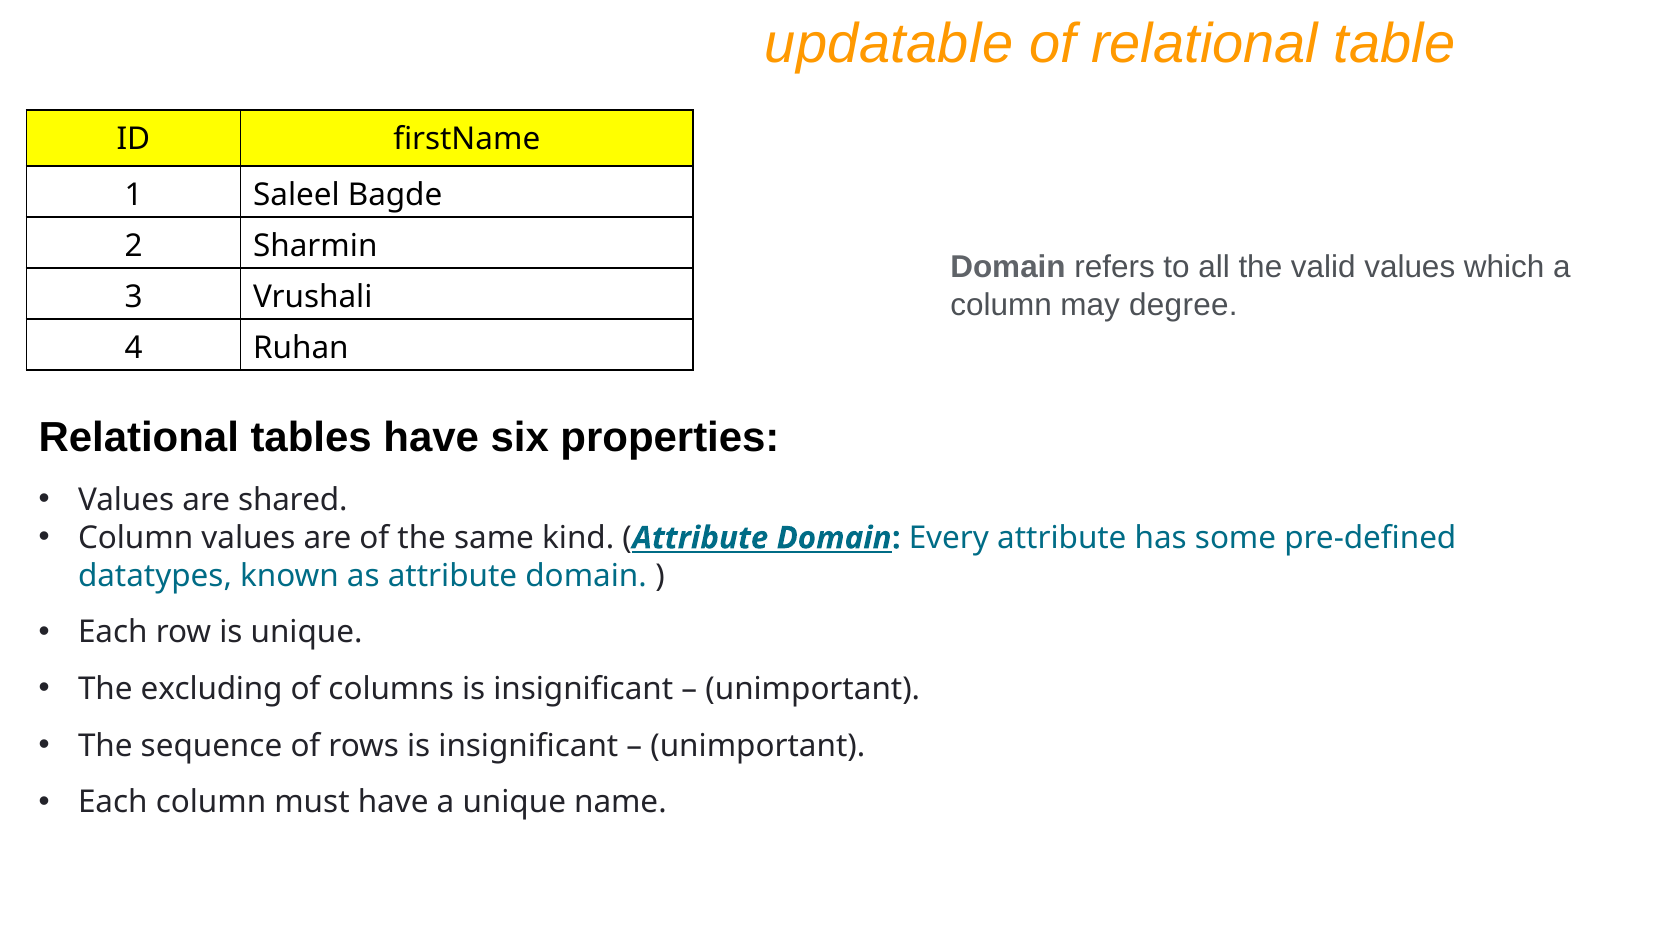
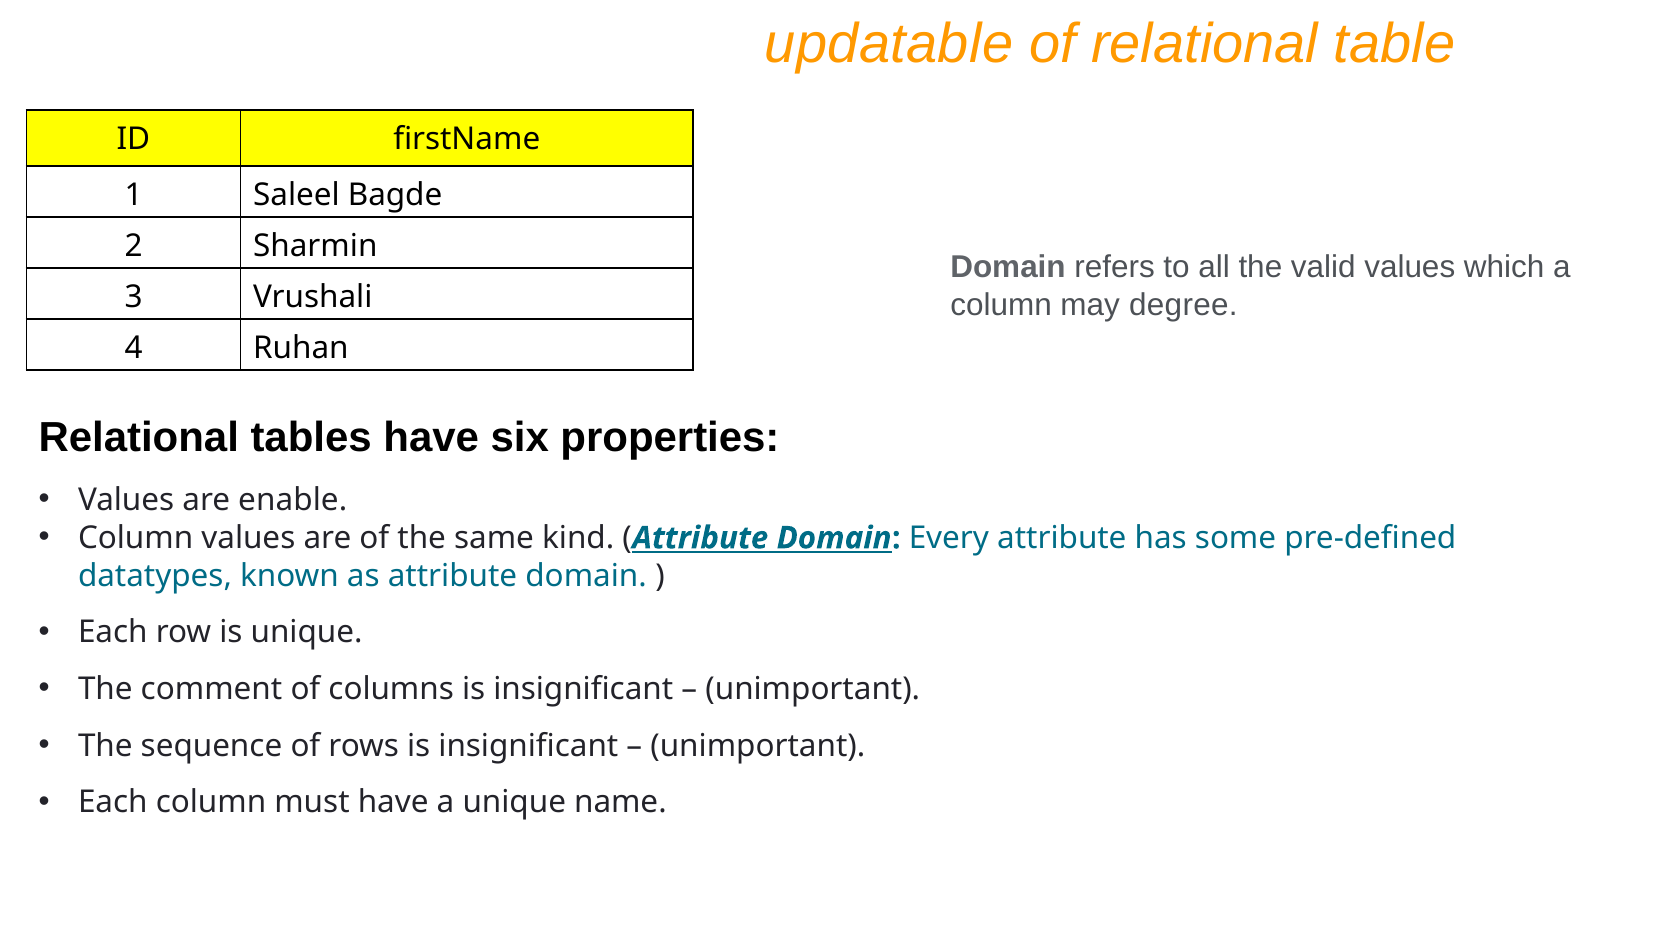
shared: shared -> enable
excluding: excluding -> comment
